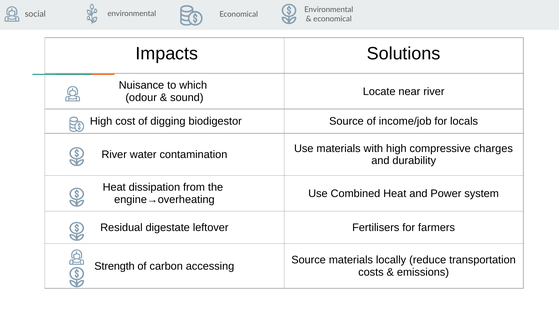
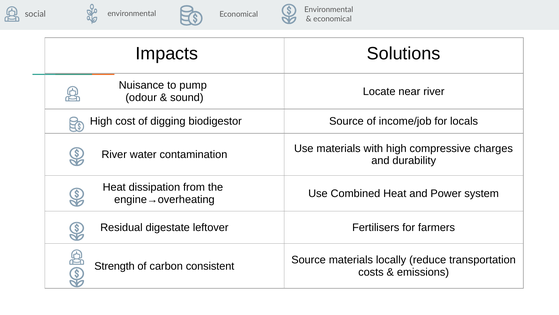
which: which -> pump
accessing: accessing -> consistent
